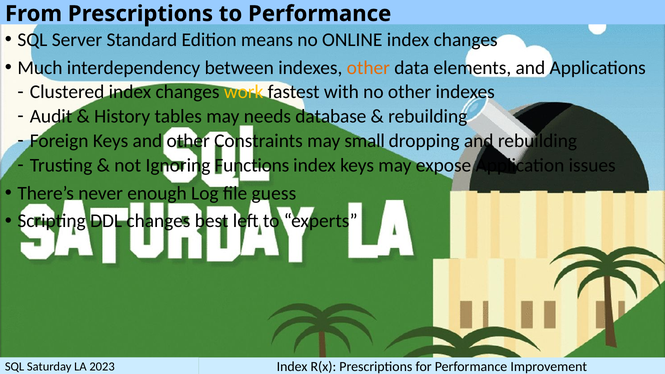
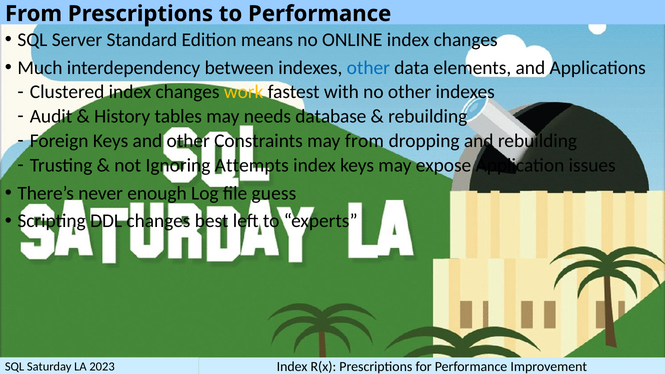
other at (368, 68) colour: orange -> blue
may small: small -> from
Functions: Functions -> Attempts
